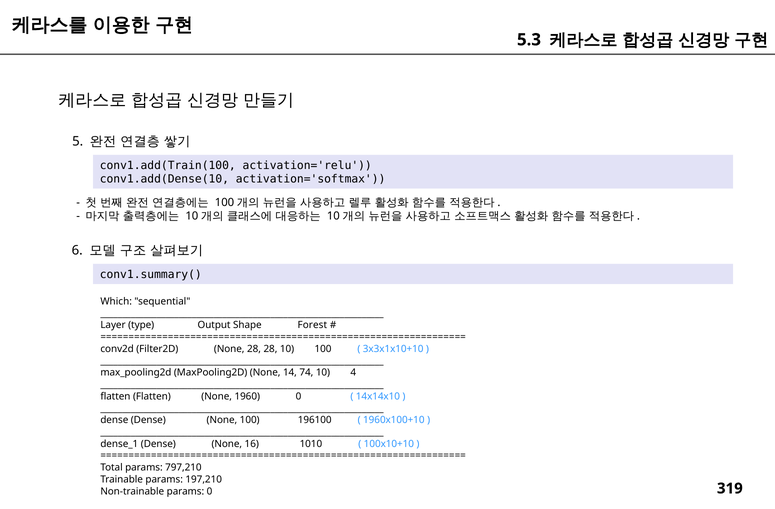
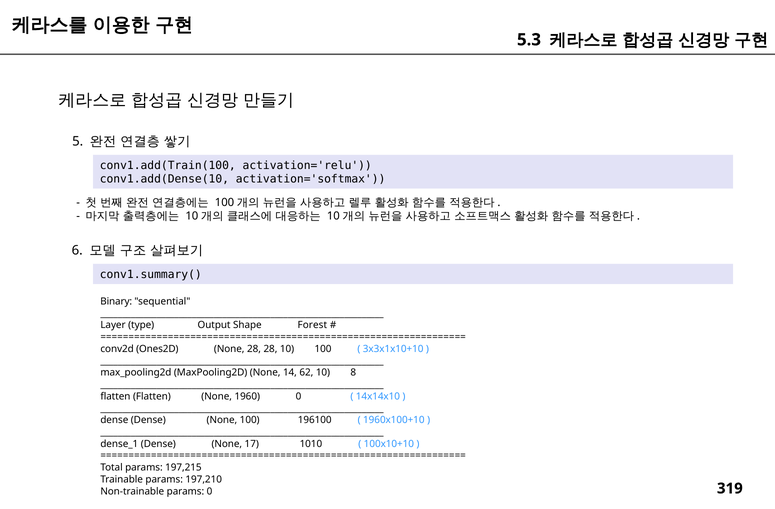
Which: Which -> Binary
Filter2D: Filter2D -> Ones2D
74: 74 -> 62
4: 4 -> 8
16: 16 -> 17
797,210: 797,210 -> 197,215
